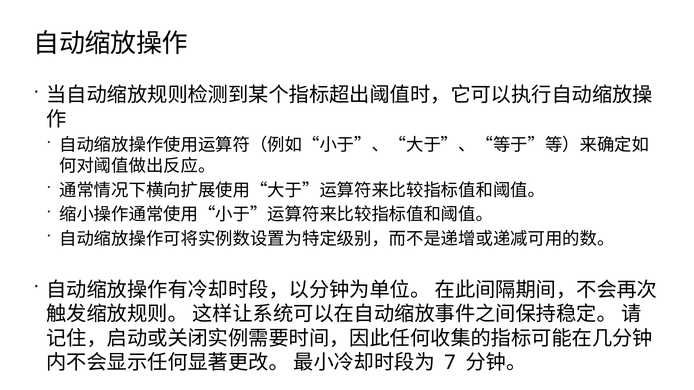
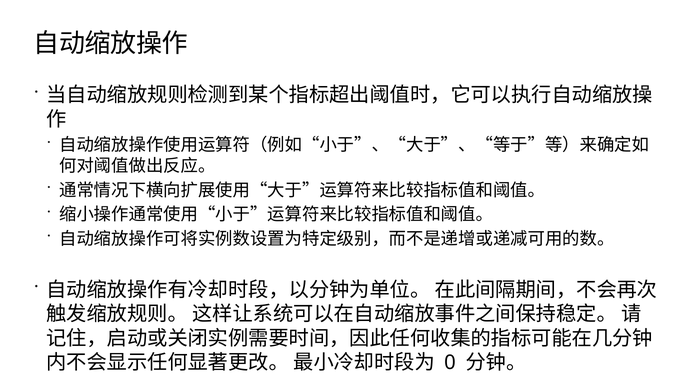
7: 7 -> 0
